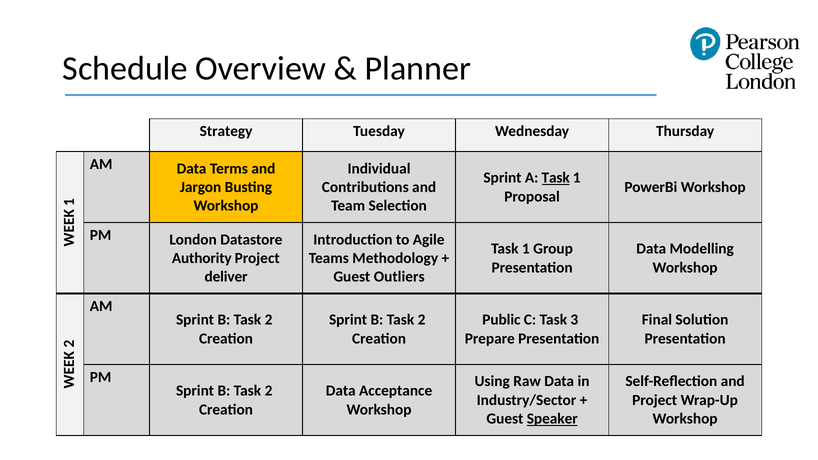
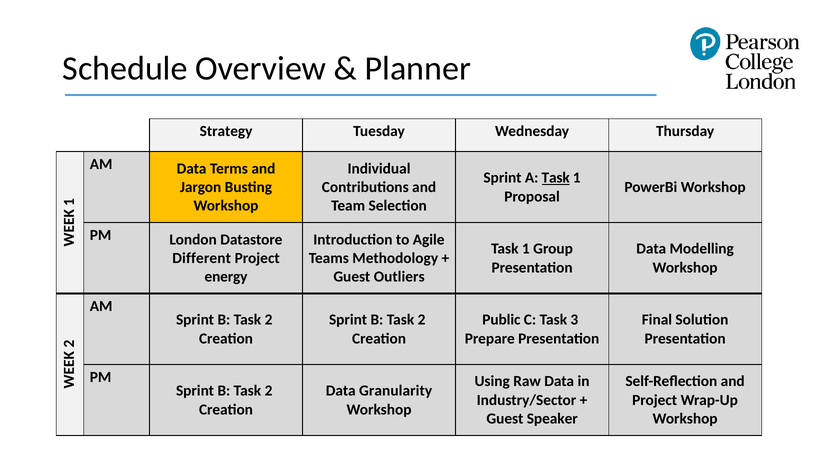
Authority: Authority -> Different
deliver: deliver -> energy
Acceptance: Acceptance -> Granularity
Speaker underline: present -> none
